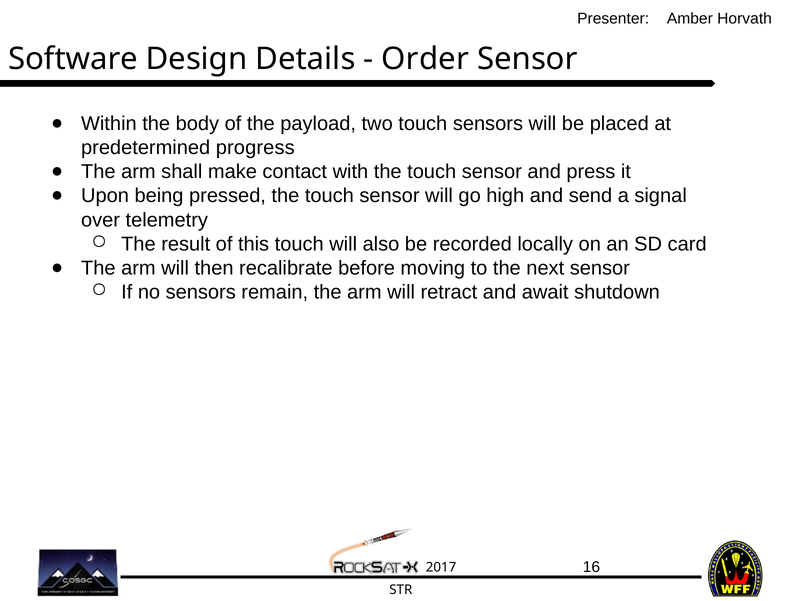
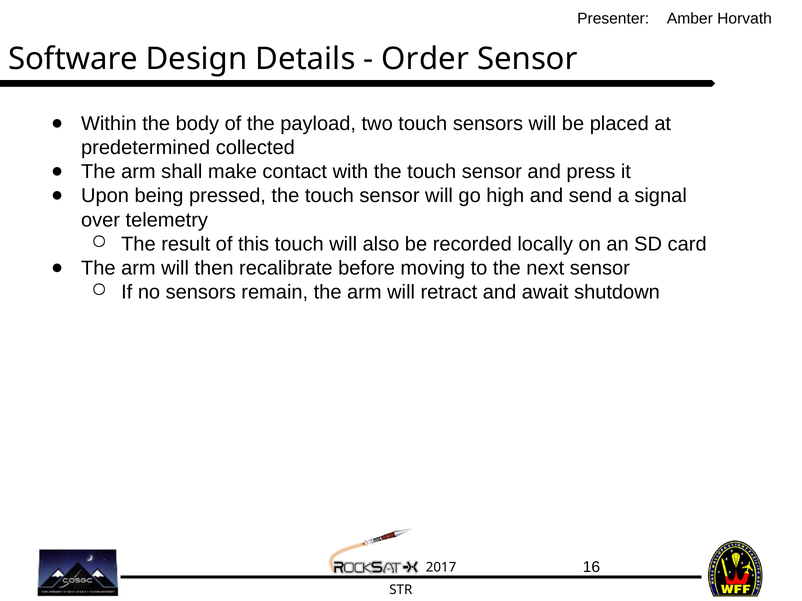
progress: progress -> collected
